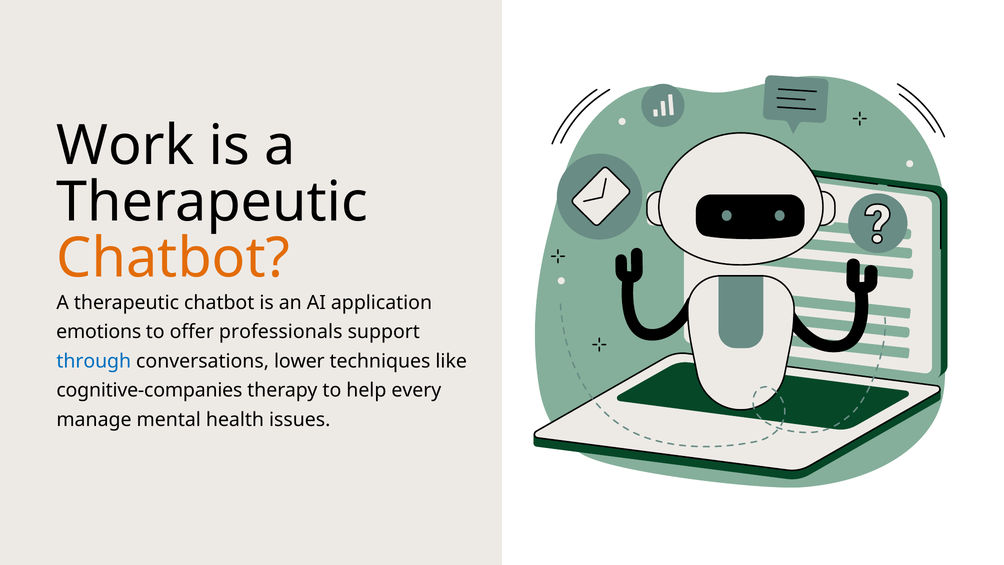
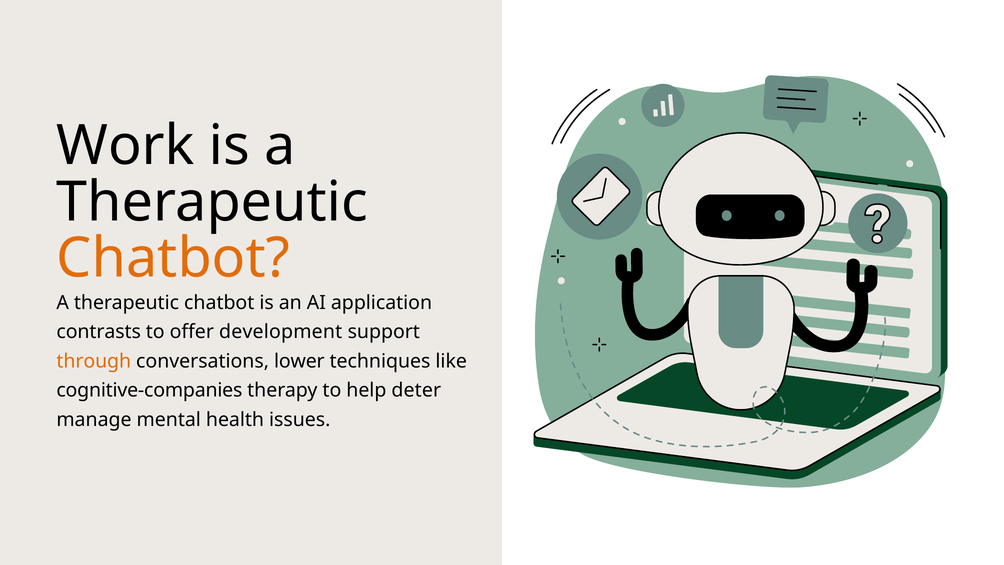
emotions: emotions -> contrasts
professionals: professionals -> development
through colour: blue -> orange
every: every -> deter
